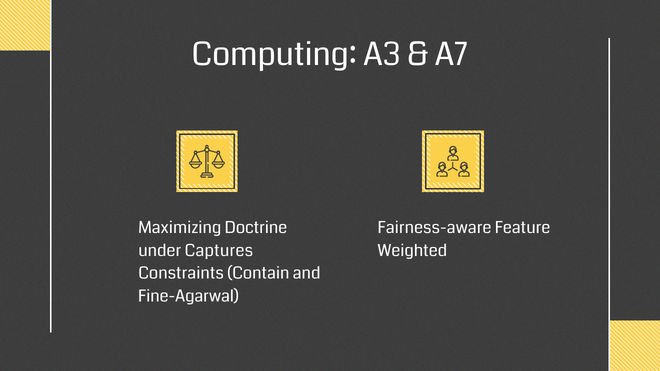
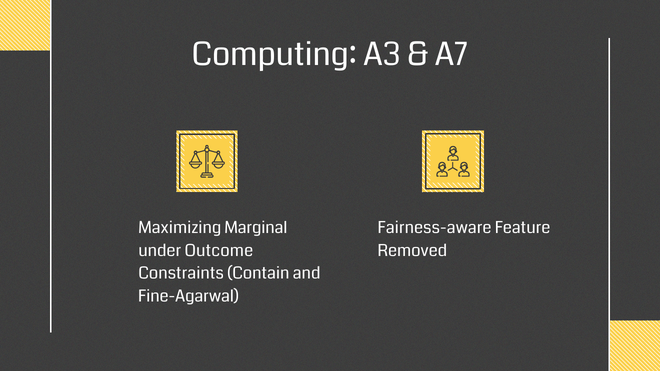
Doctrine: Doctrine -> Marginal
Captures: Captures -> Outcome
Weighted: Weighted -> Removed
